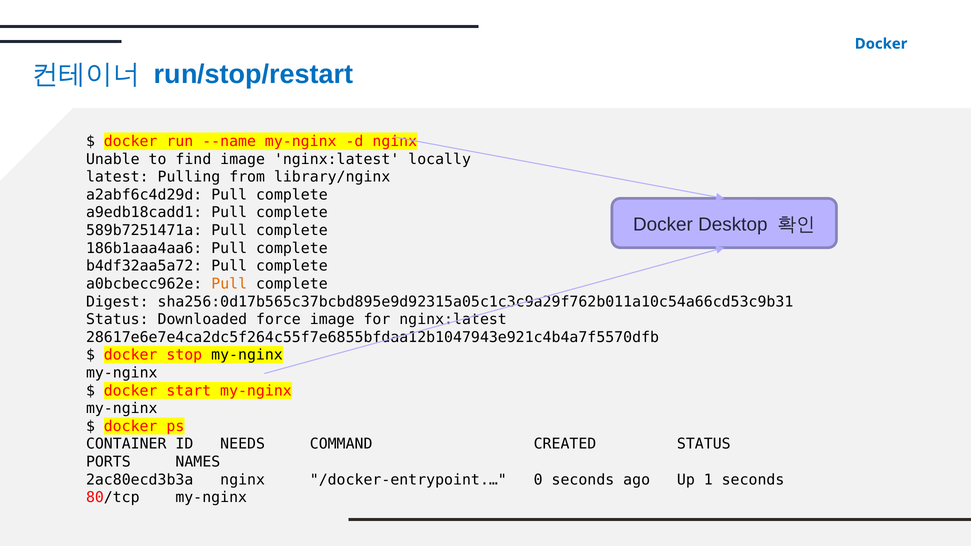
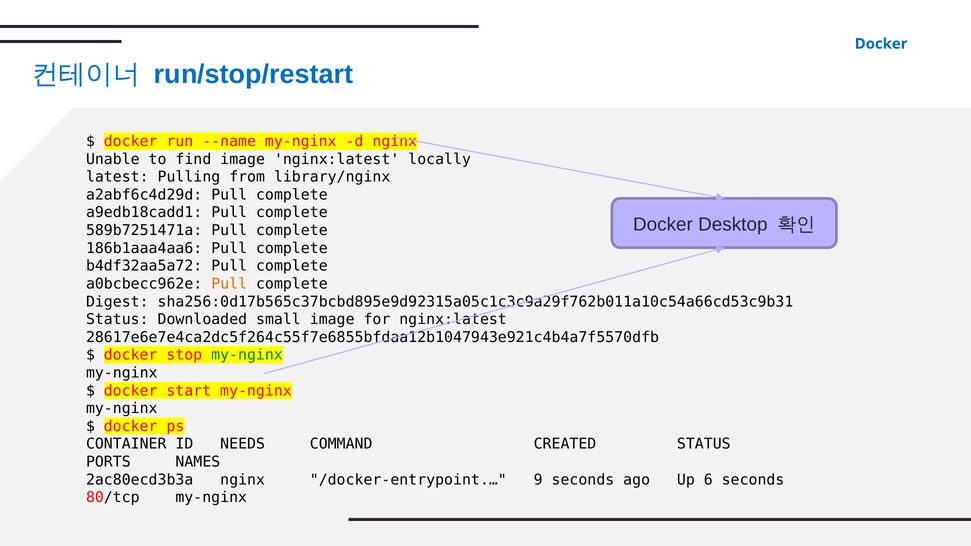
force: force -> small
my-nginx at (247, 355) colour: black -> green
0: 0 -> 9
1: 1 -> 6
